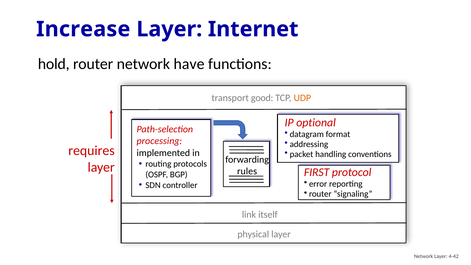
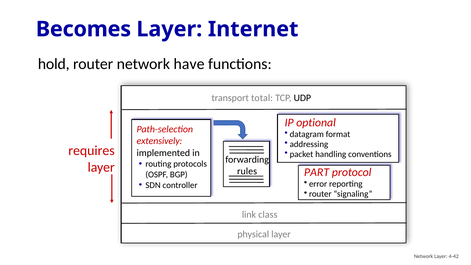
Increase: Increase -> Becomes
good: good -> total
UDP colour: orange -> black
processing: processing -> extensively
FIRST: FIRST -> PART
itself: itself -> class
